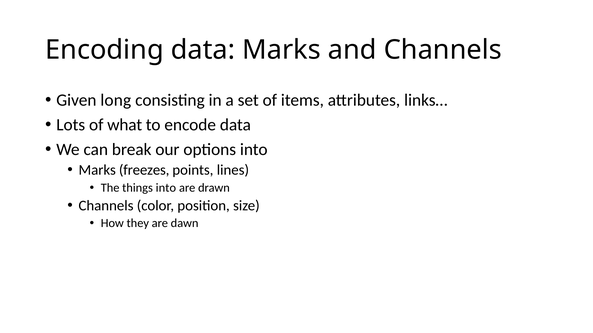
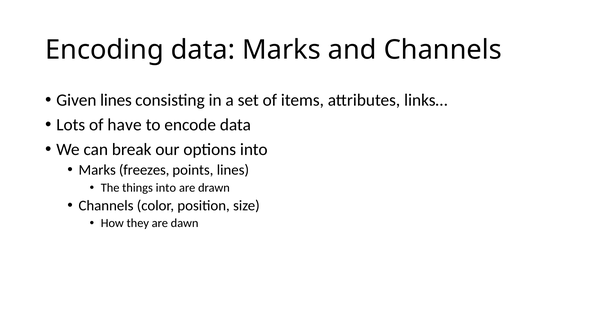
Given long: long -> lines
what: what -> have
